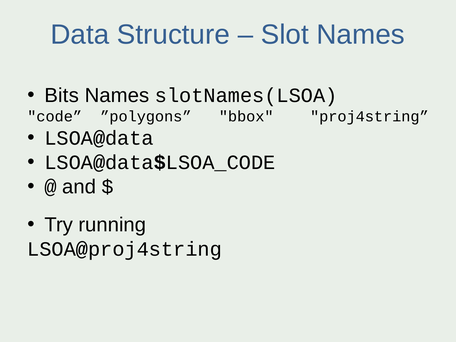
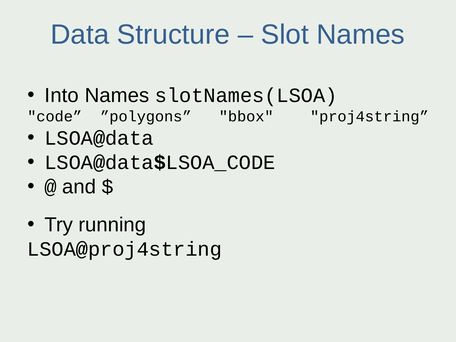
Bits: Bits -> Into
